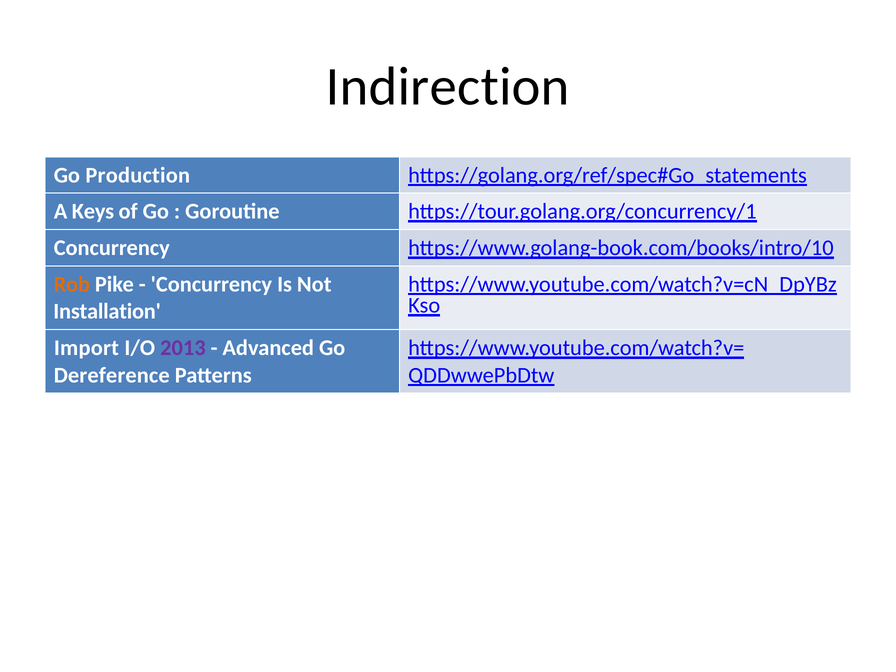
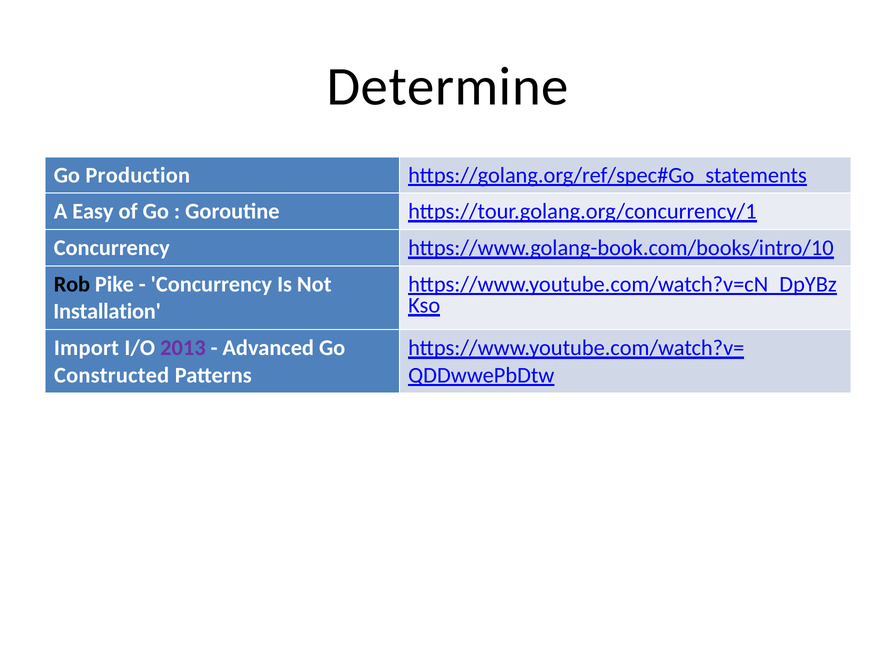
Indirection: Indirection -> Determine
Keys: Keys -> Easy
Rob colour: orange -> black
Dereference: Dereference -> Constructed
